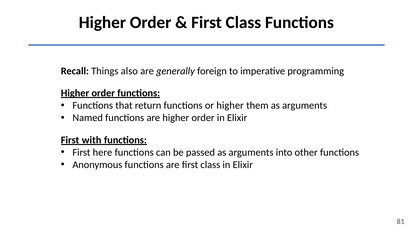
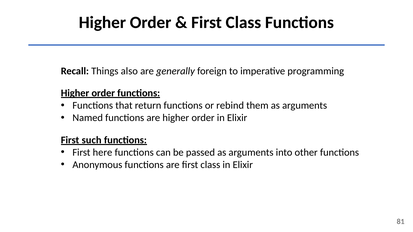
or higher: higher -> rebind
with: with -> such
